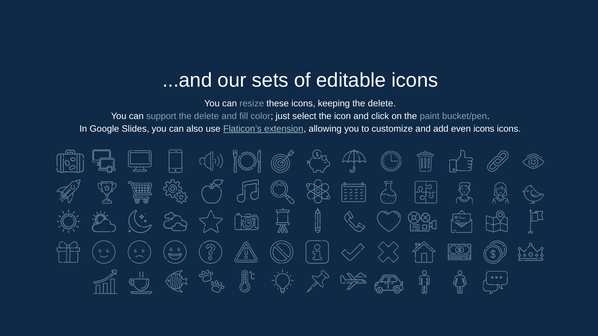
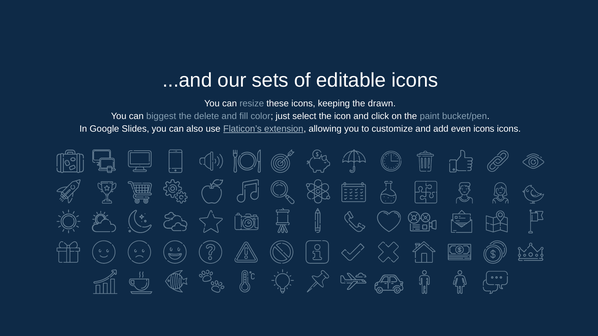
keeping the delete: delete -> drawn
support: support -> biggest
